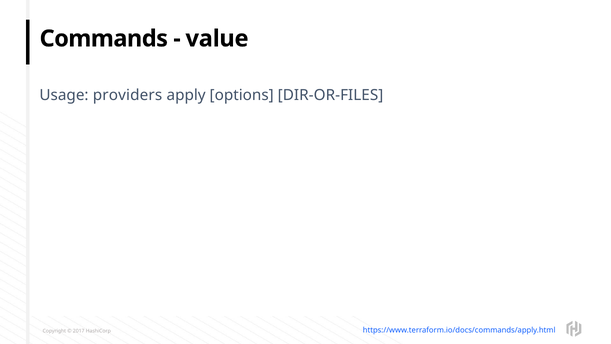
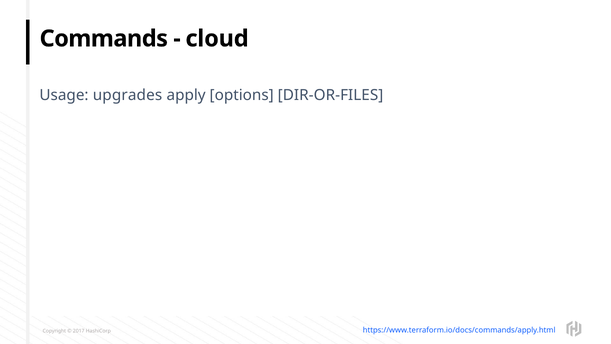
value: value -> cloud
providers: providers -> upgrades
